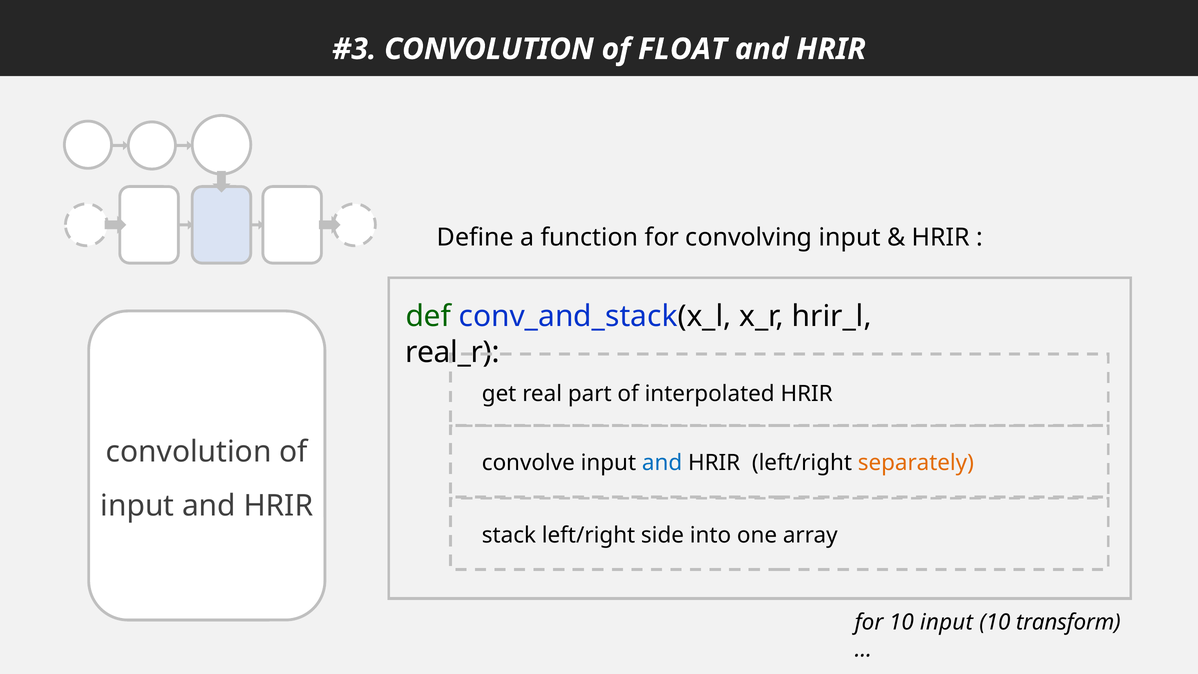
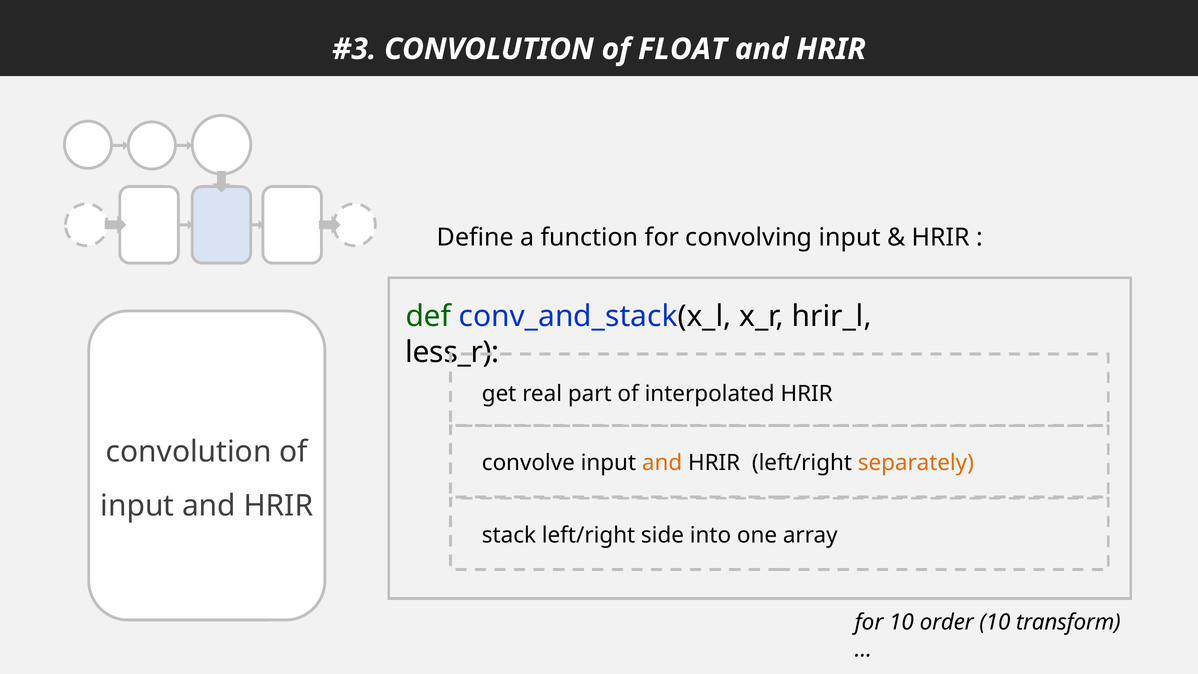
real_r: real_r -> less_r
and at (662, 463) colour: blue -> orange
10 input: input -> order
